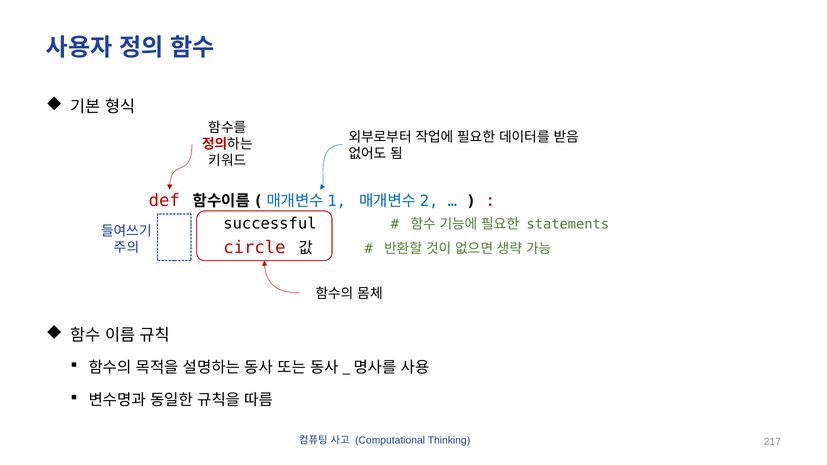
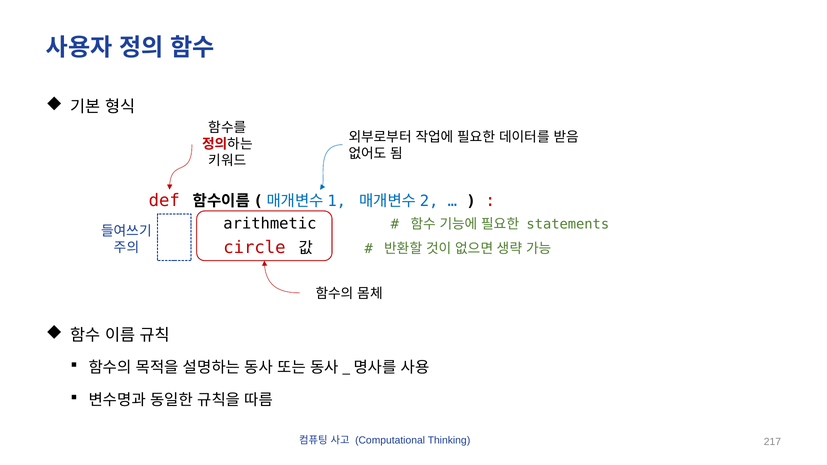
successful: successful -> arithmetic
